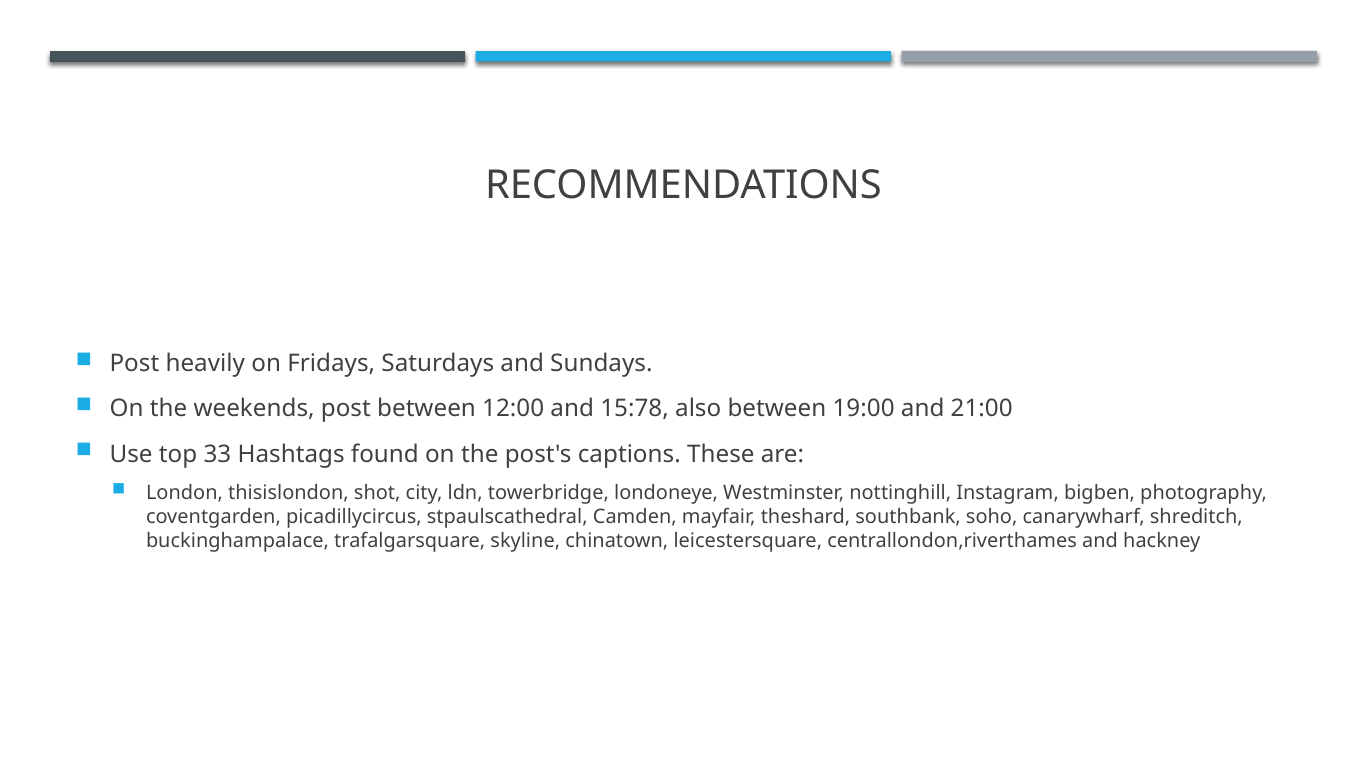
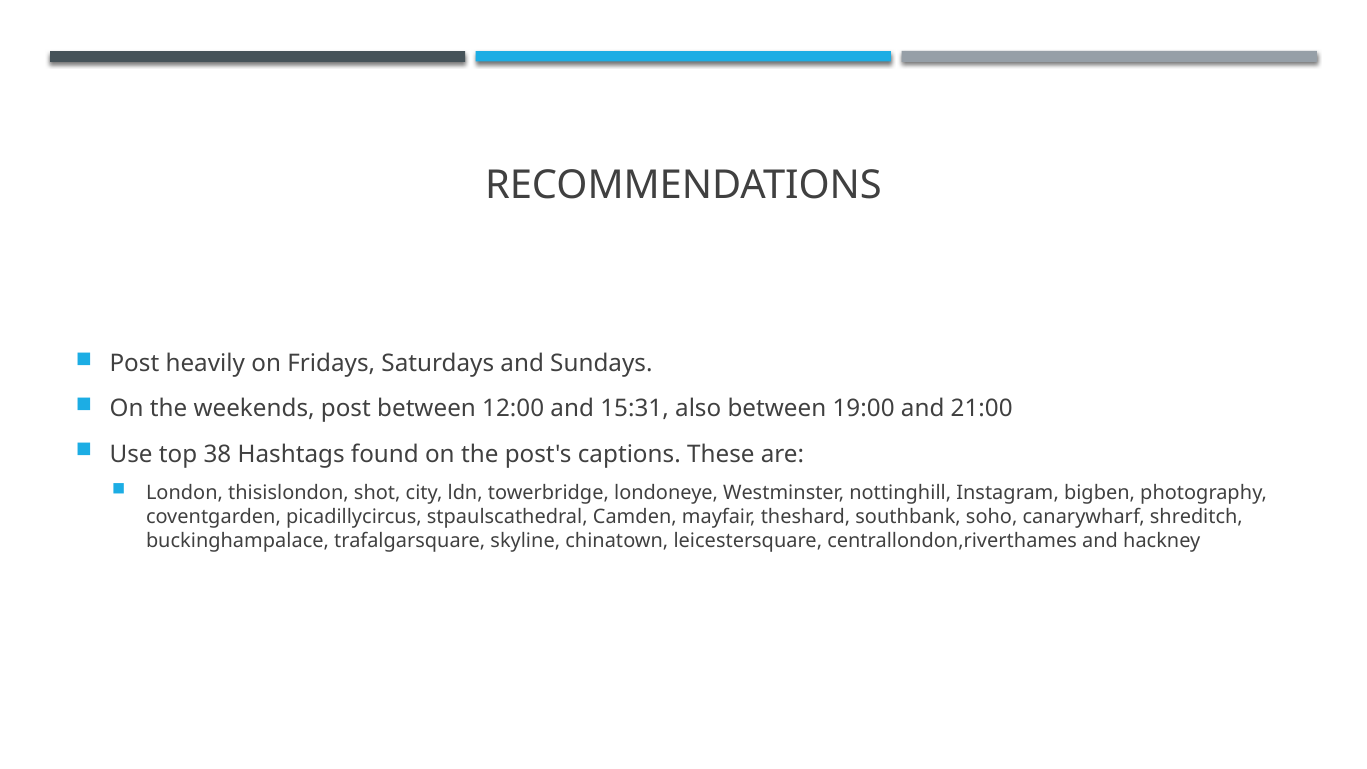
15:78: 15:78 -> 15:31
33: 33 -> 38
